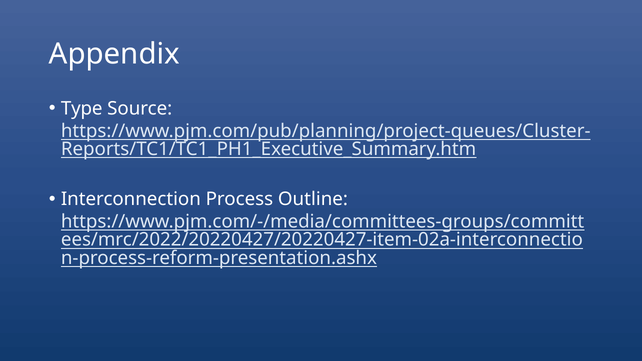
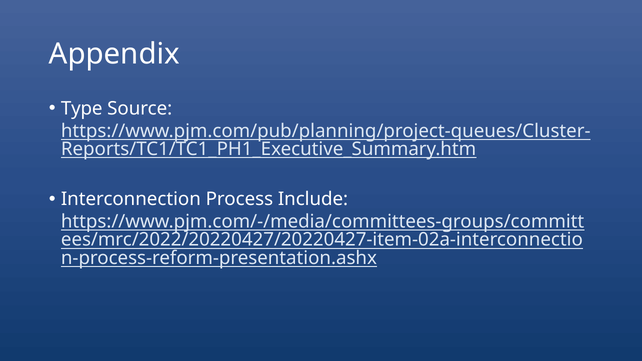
Outline: Outline -> Include
